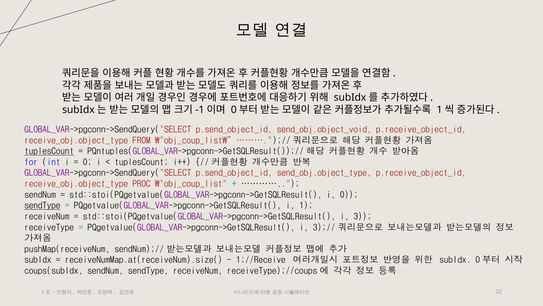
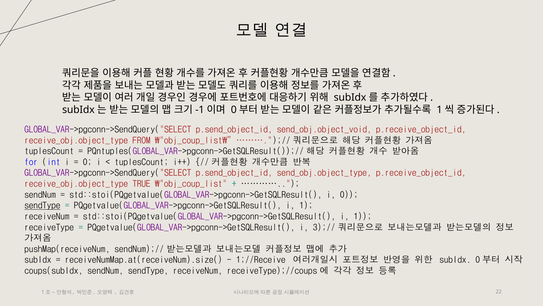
tuplesCount at (49, 151) underline: present -> none
PROC: PROC -> TRUE
std::stoi(PQgetvalue(GLOBAL_VAR->pgconn->GetSQLResult( i 3: 3 -> 1
